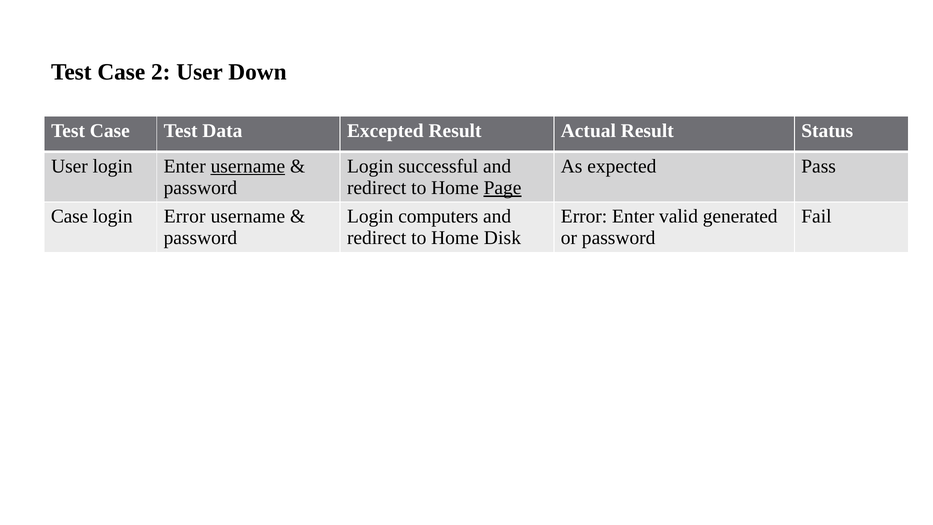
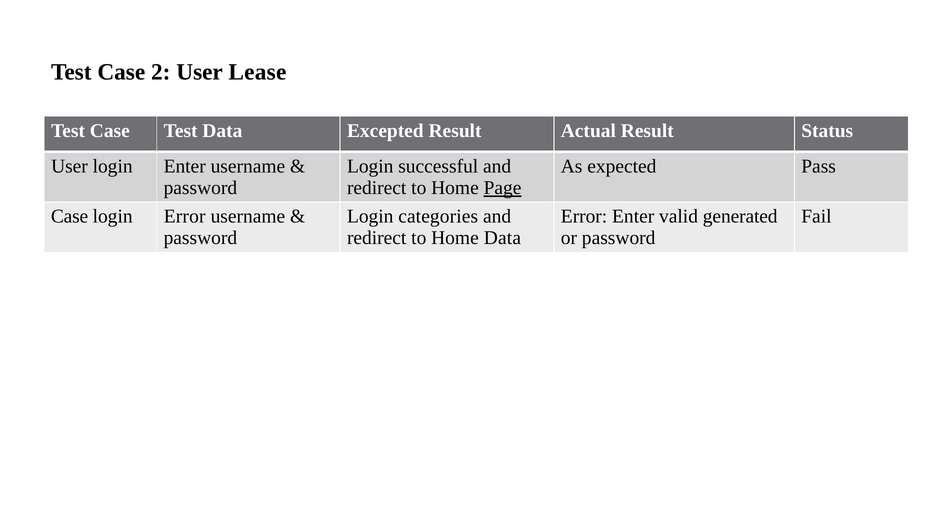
Down: Down -> Lease
username at (248, 166) underline: present -> none
computers: computers -> categories
Home Disk: Disk -> Data
